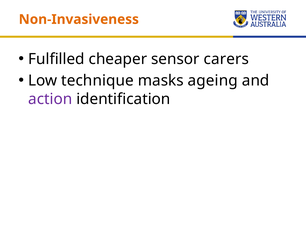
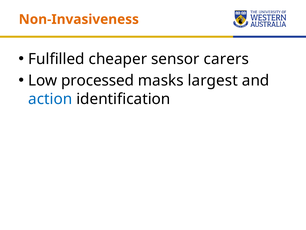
technique: technique -> processed
ageing: ageing -> largest
action colour: purple -> blue
